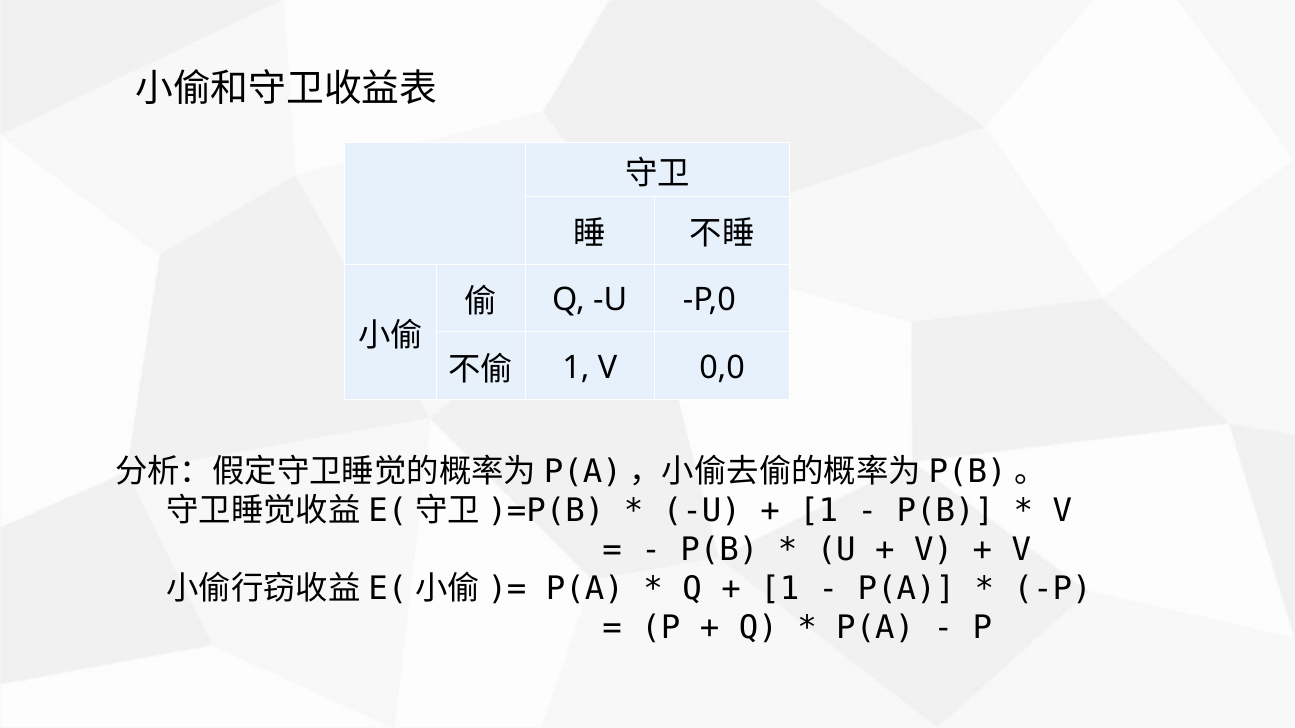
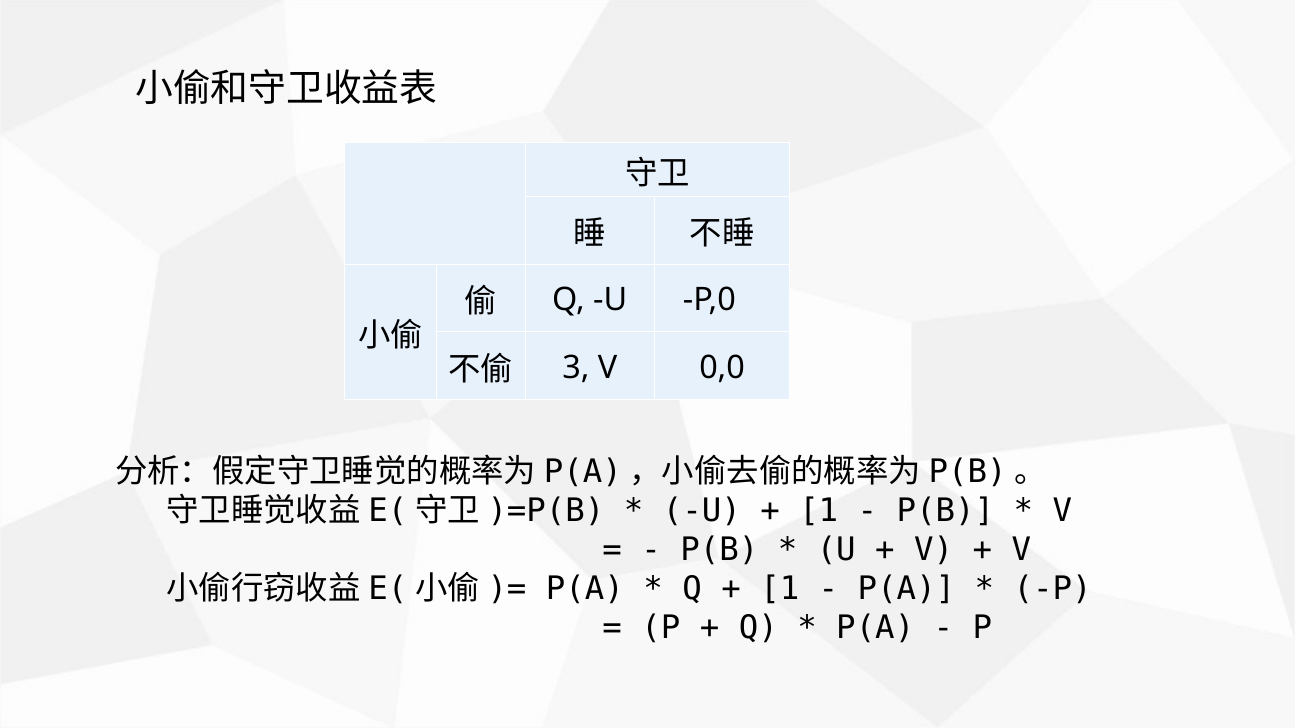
1 at (576, 368): 1 -> 3
